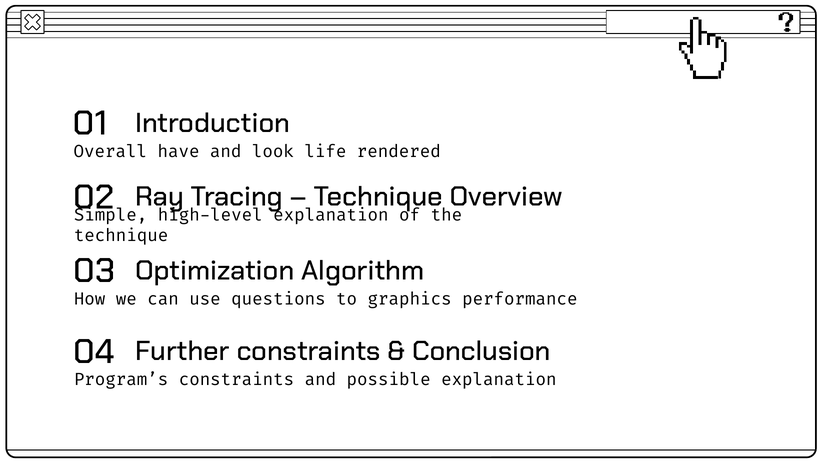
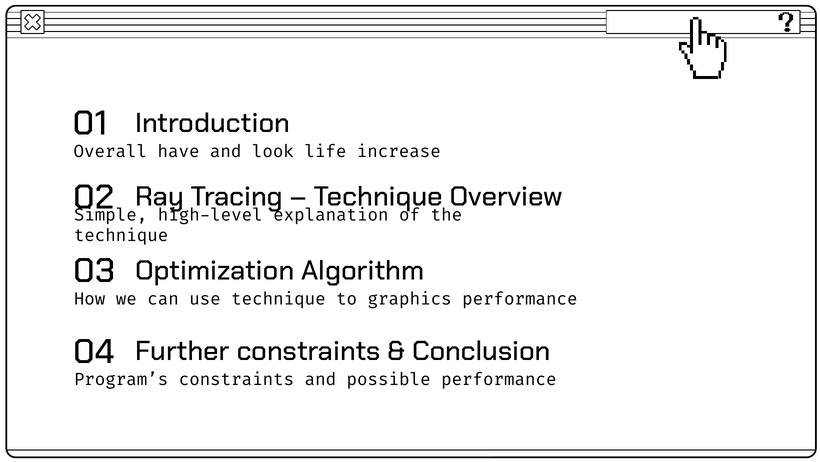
rendered: rendered -> increase
use questions: questions -> technique
possible explanation: explanation -> performance
